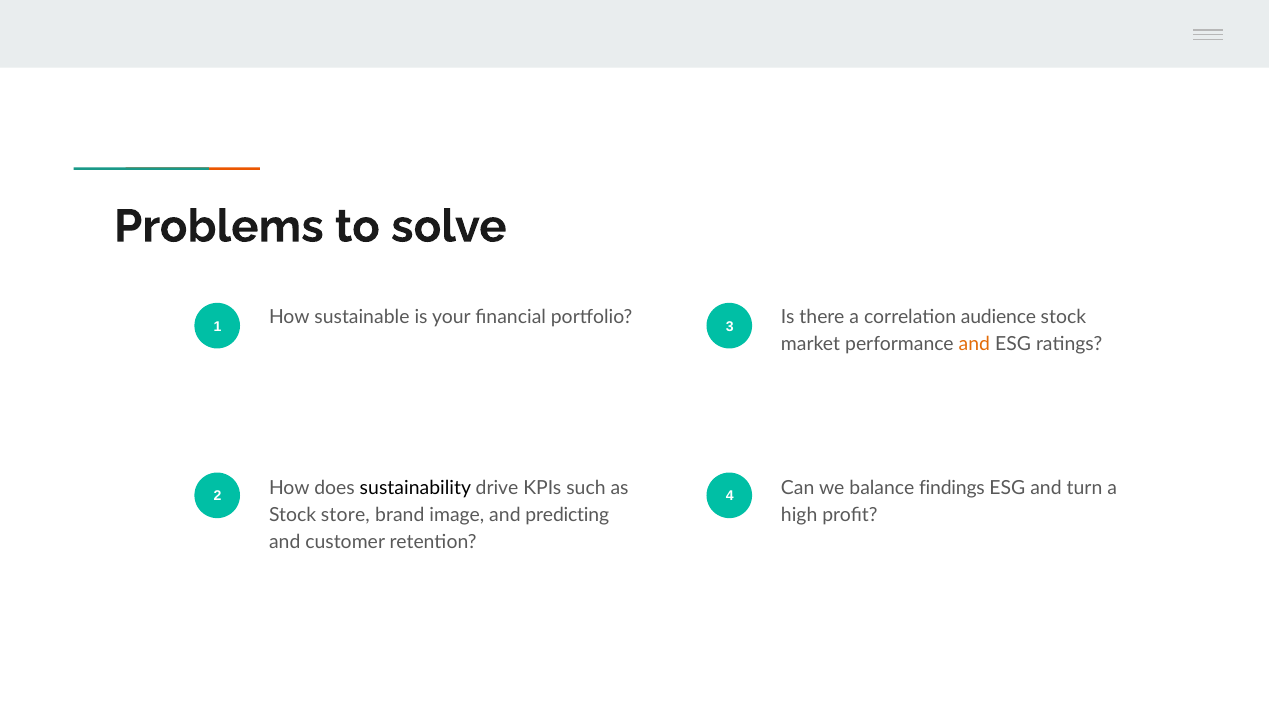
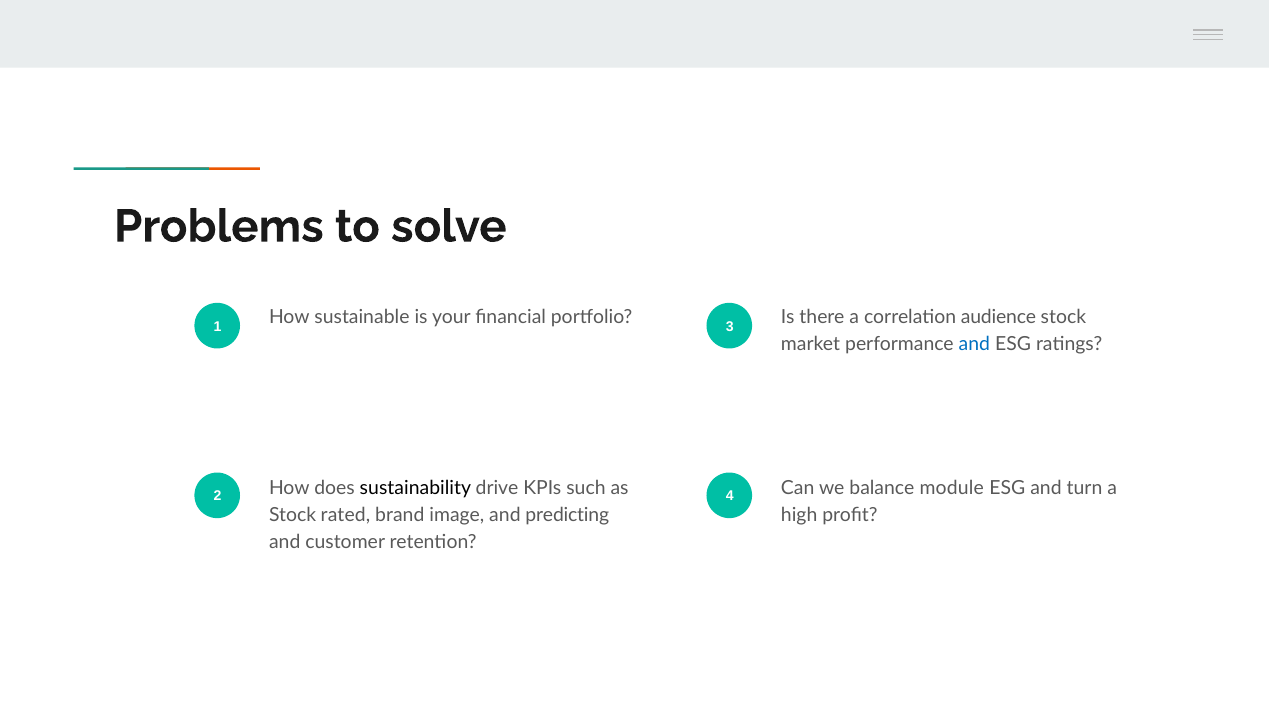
and at (974, 344) colour: orange -> blue
findings: findings -> module
store: store -> rated
